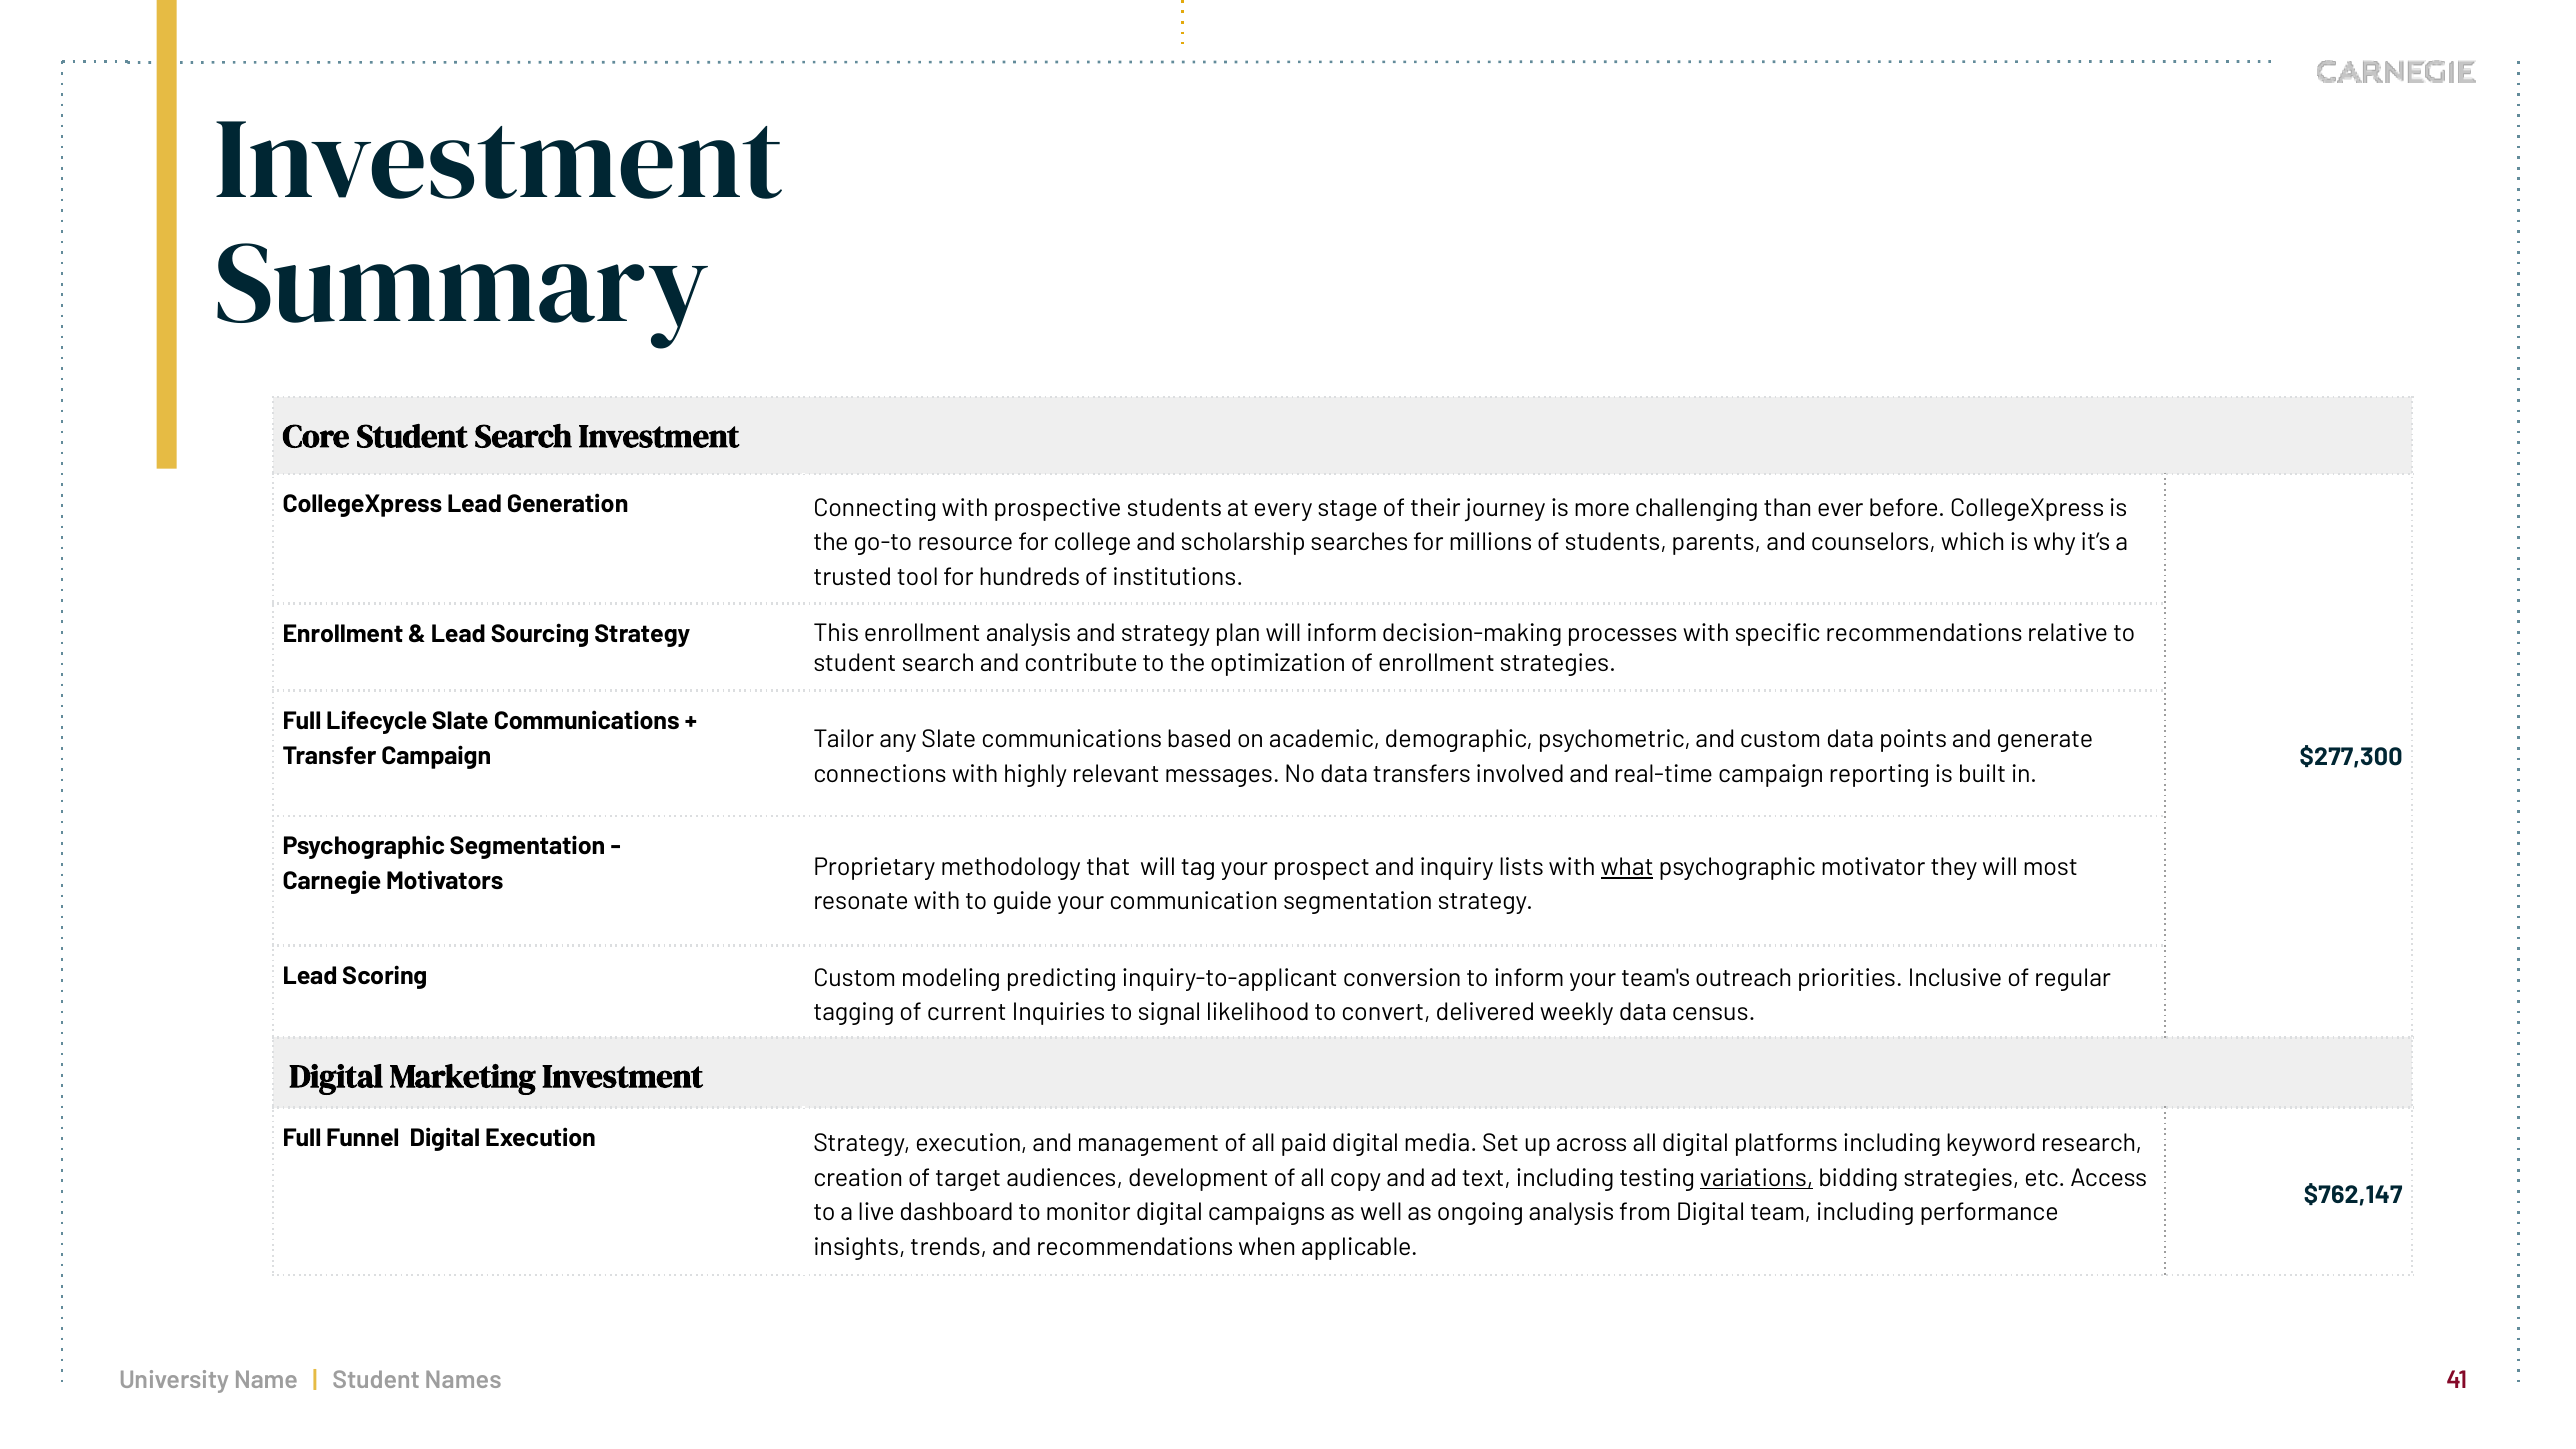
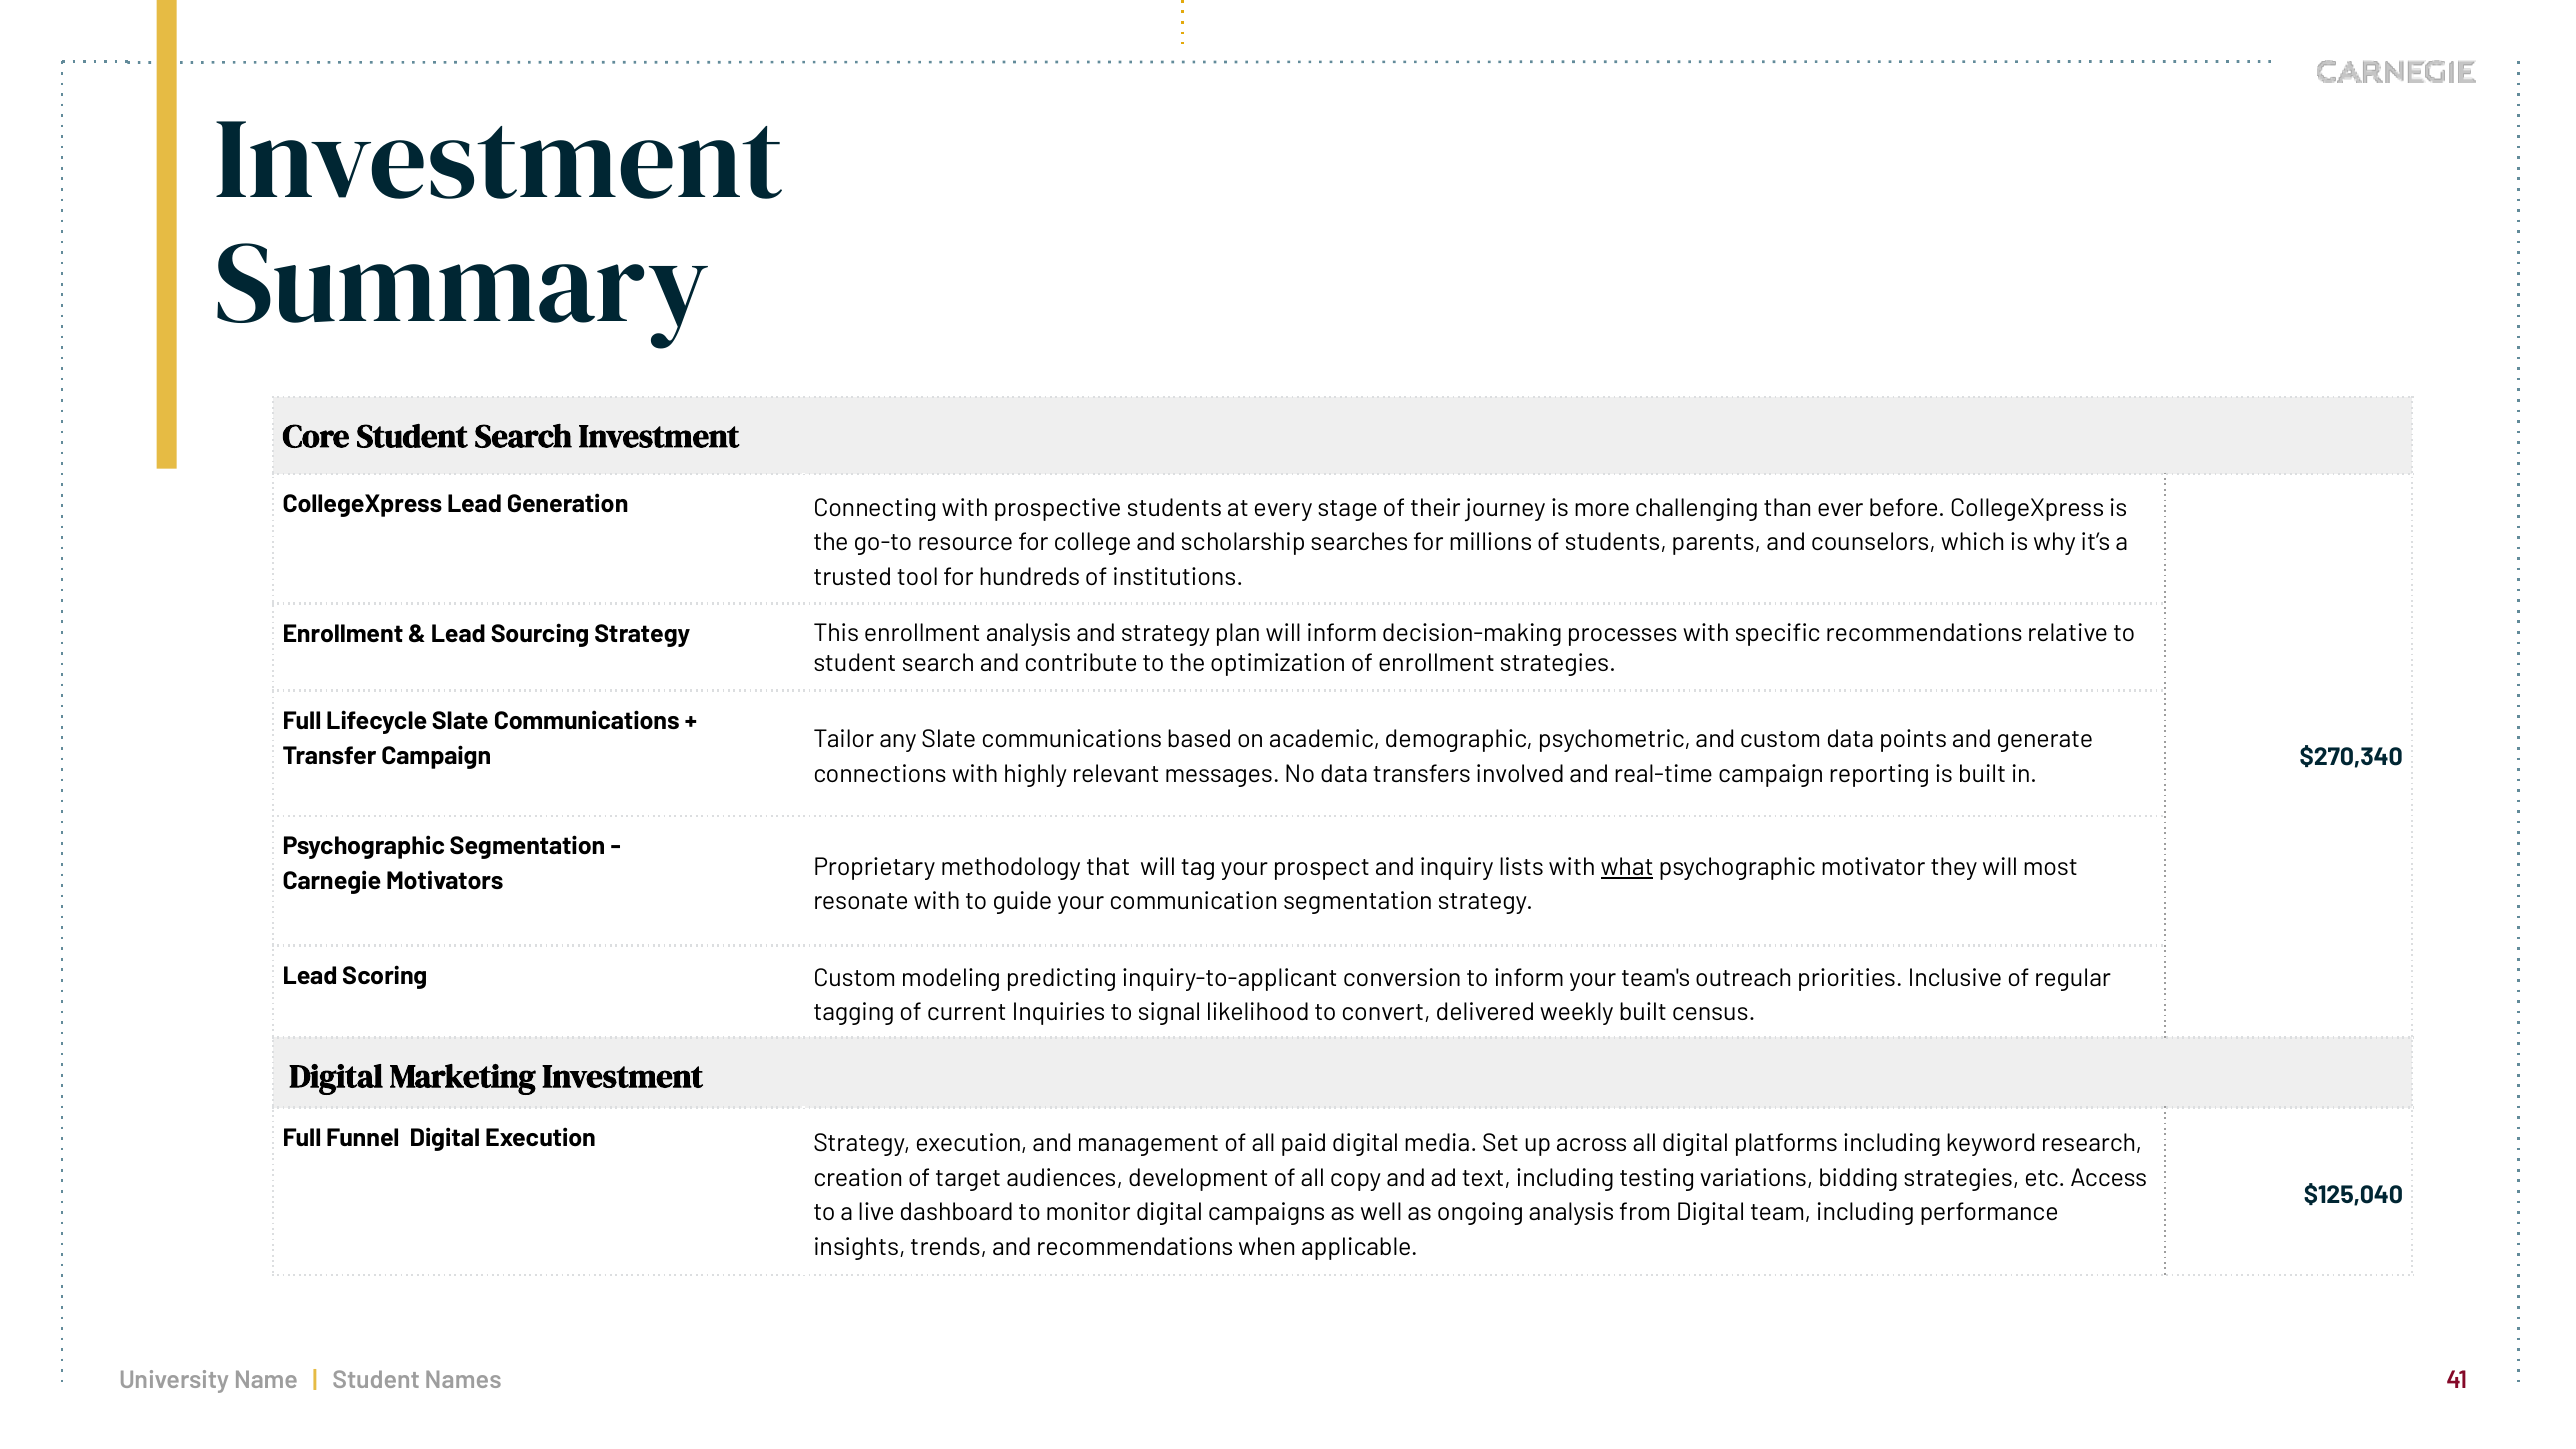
$277,300: $277,300 -> $270,340
weekly data: data -> built
variations underline: present -> none
$762,147: $762,147 -> $125,040
